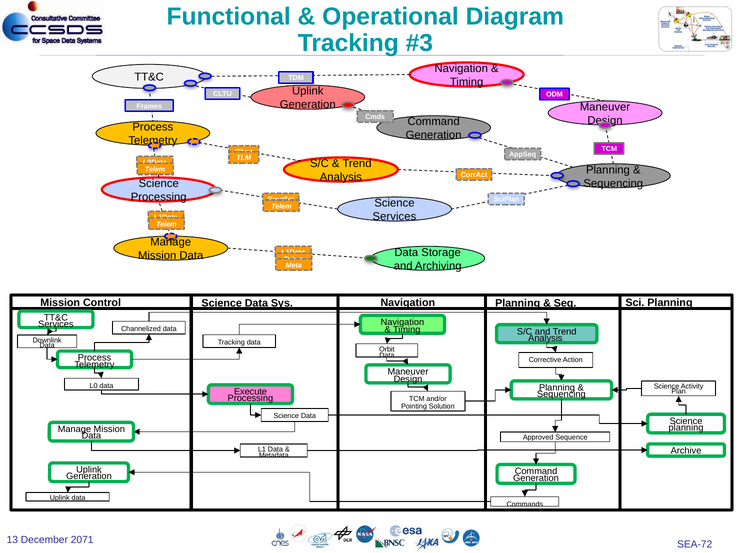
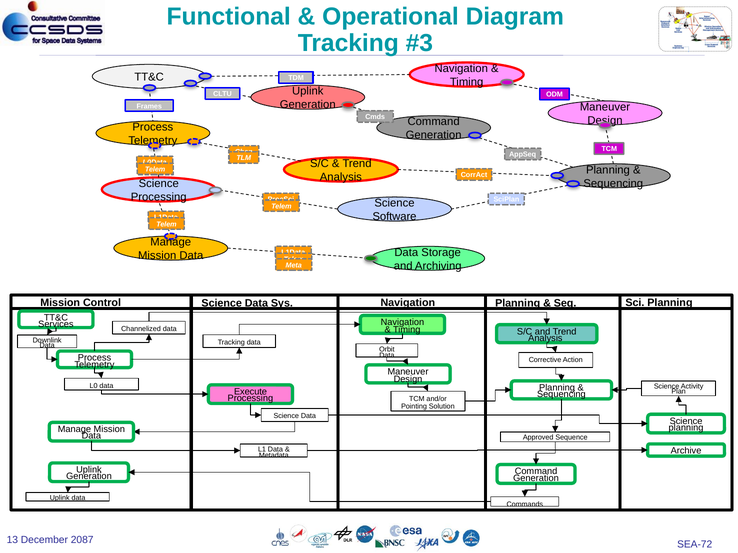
Services at (394, 217): Services -> Software
2071: 2071 -> 2087
